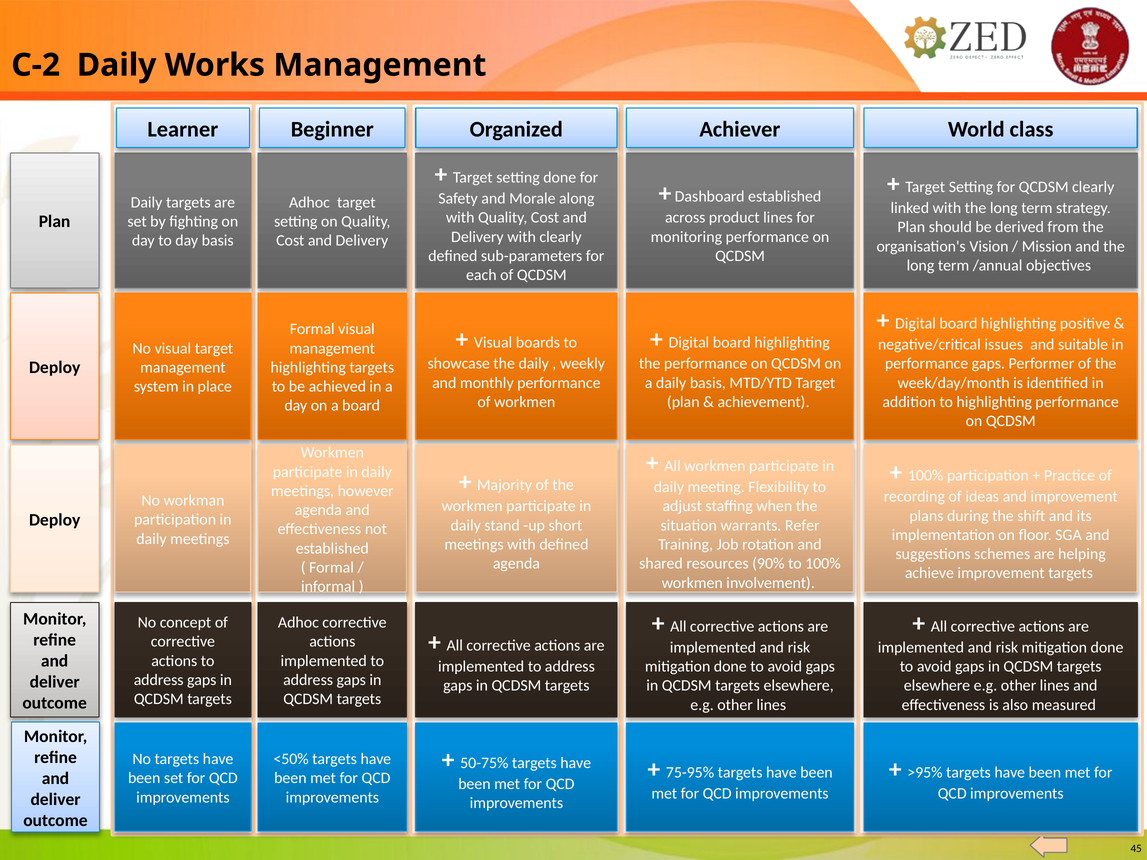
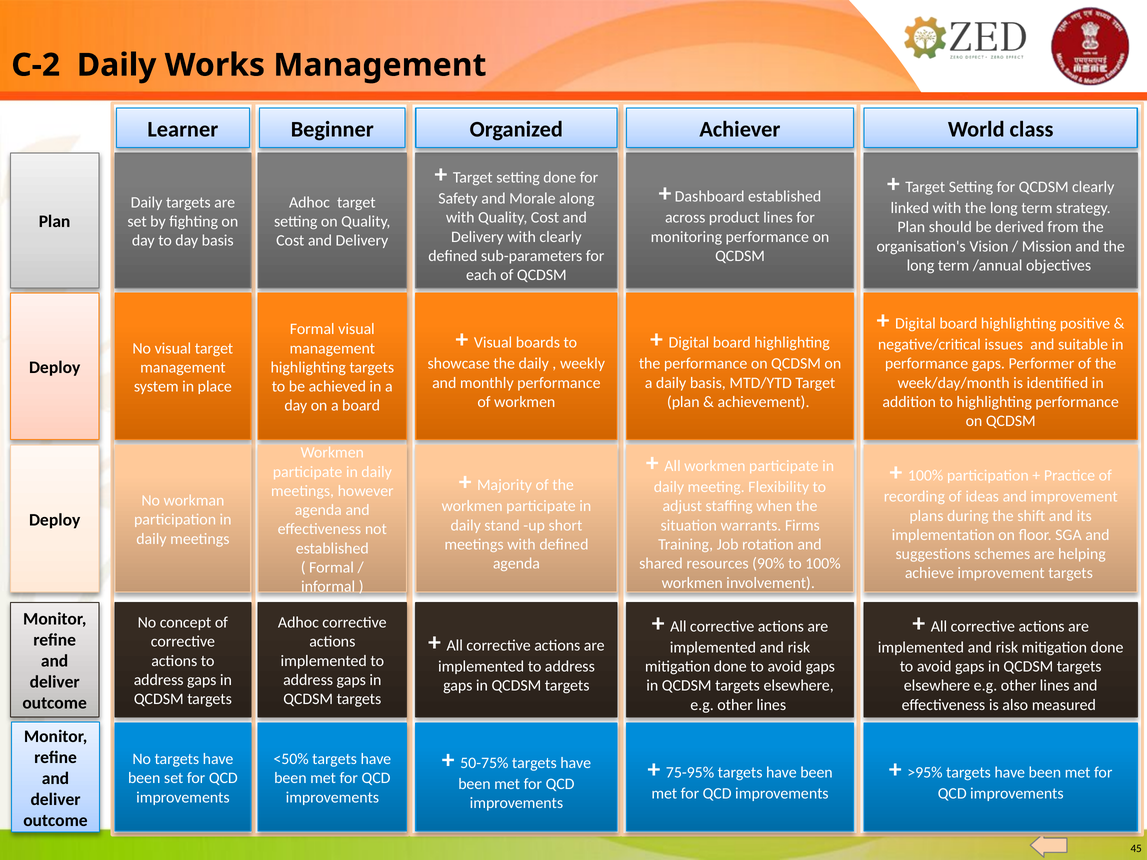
Refer: Refer -> Firms
